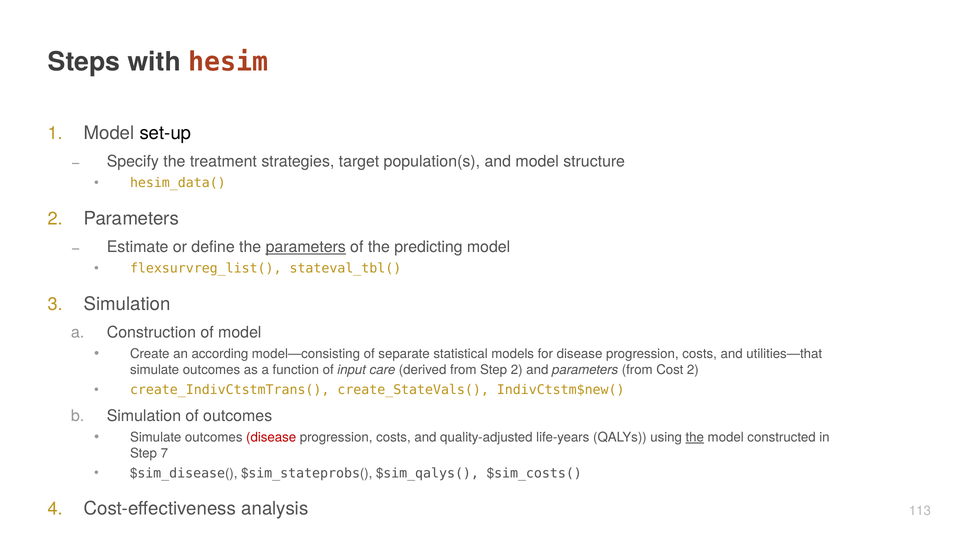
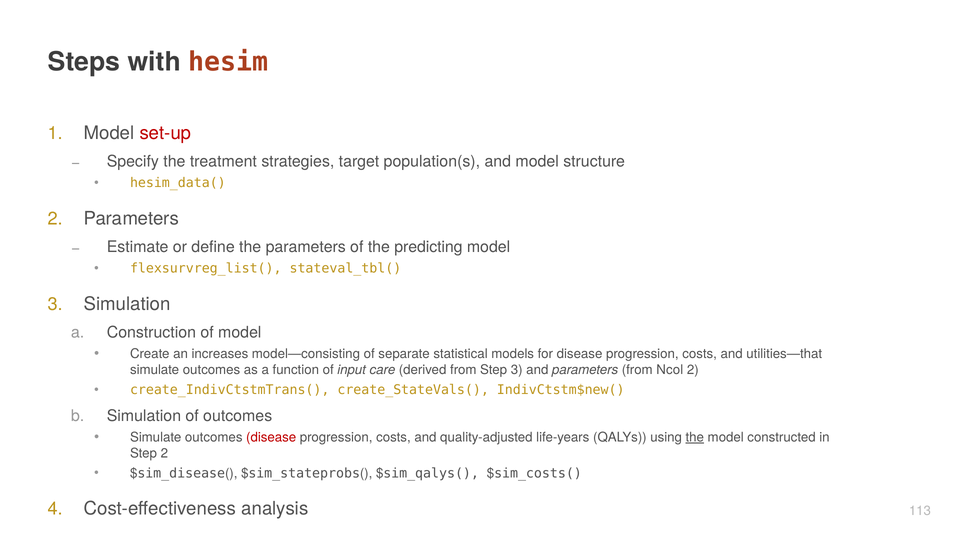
set-up colour: black -> red
parameters at (306, 247) underline: present -> none
according: according -> increases
Step 2: 2 -> 3
Cost: Cost -> Ncol
Step 7: 7 -> 2
